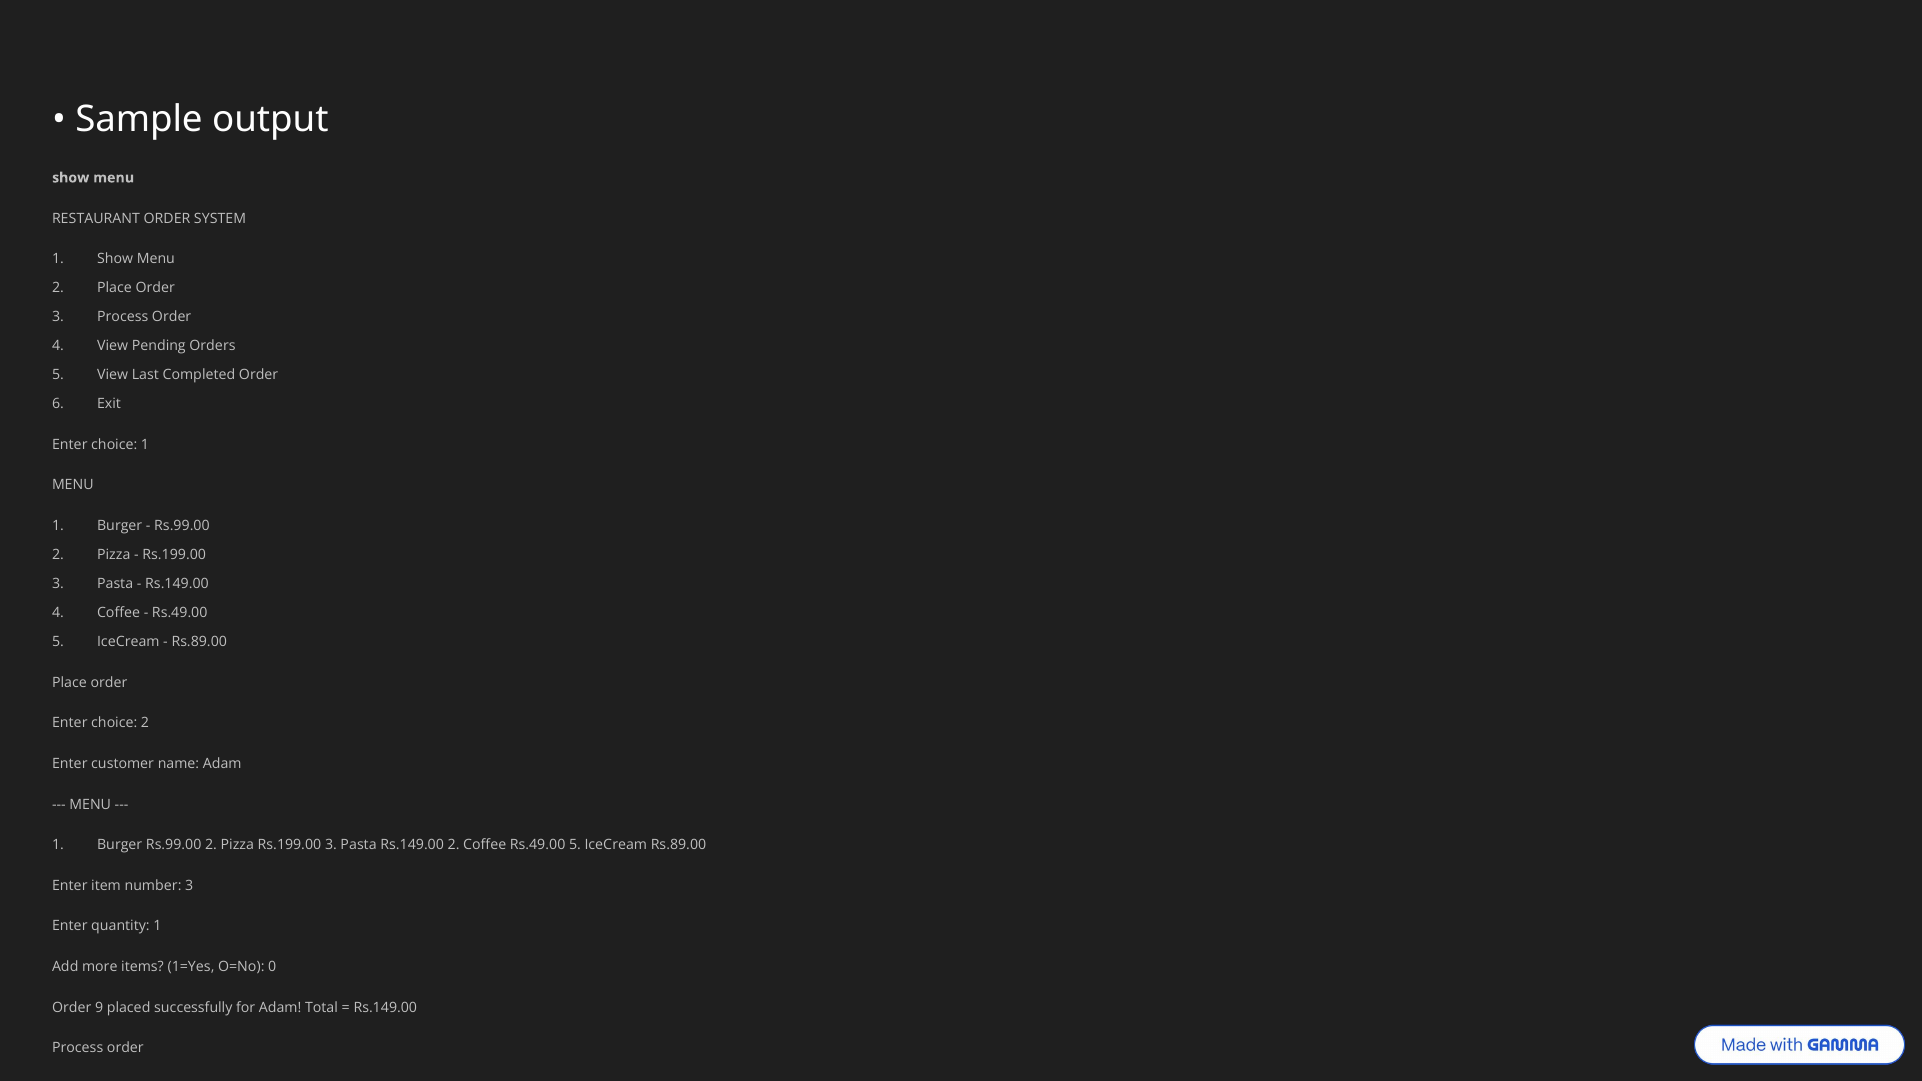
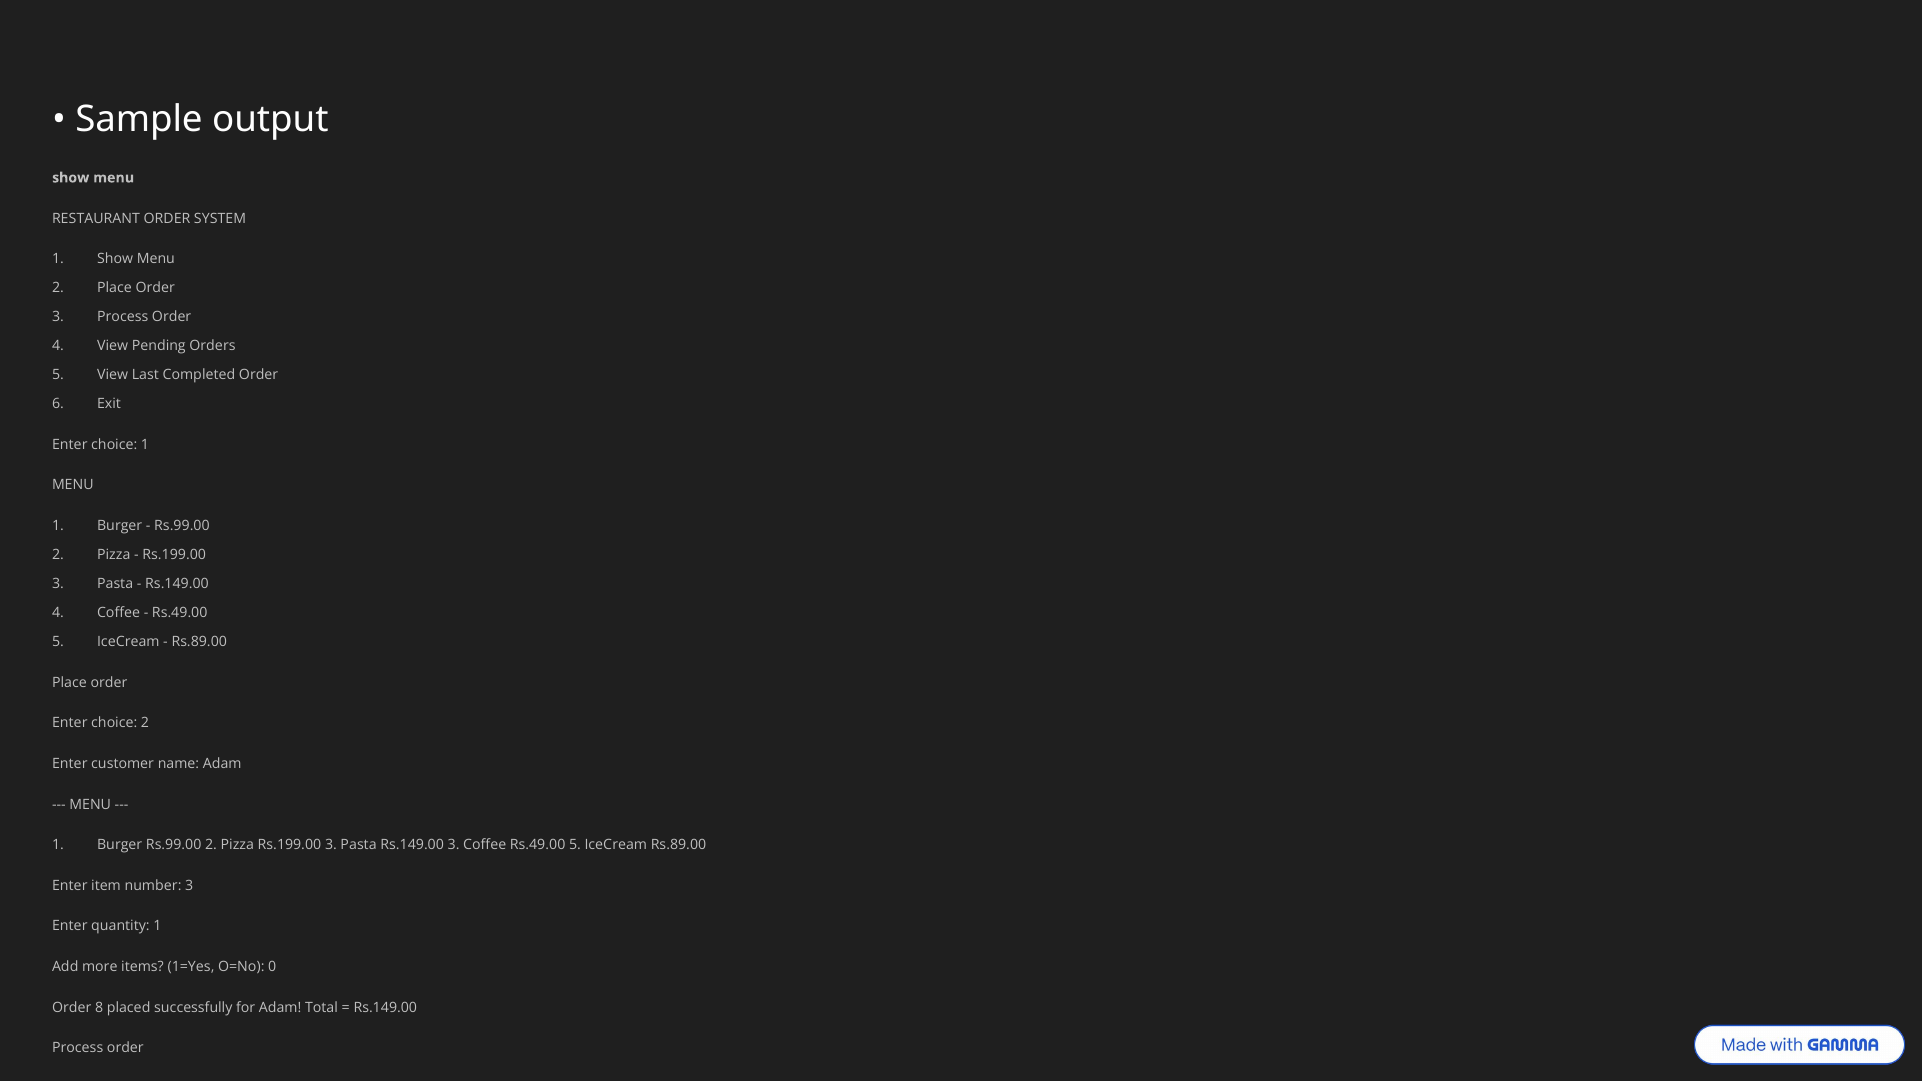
Rs.149.00 2: 2 -> 3
9: 9 -> 8
